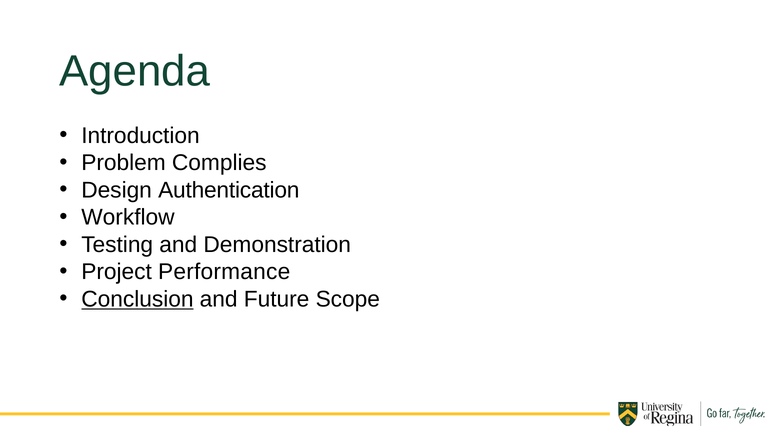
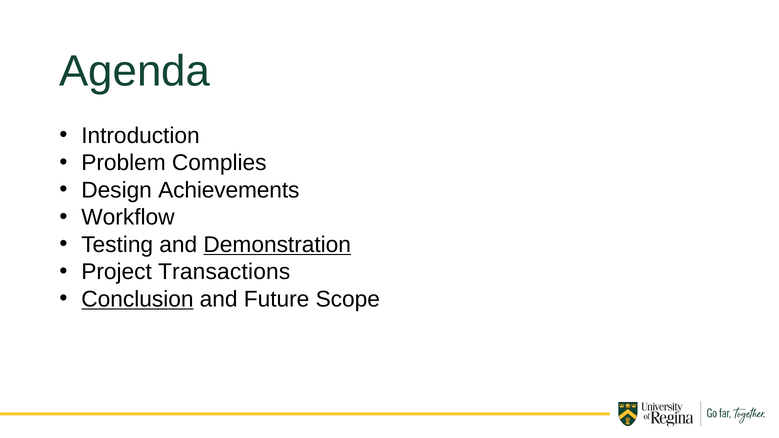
Authentication: Authentication -> Achievements
Demonstration underline: none -> present
Performance: Performance -> Transactions
